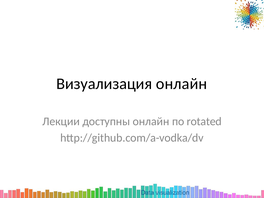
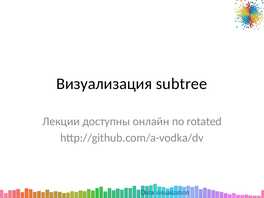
Визуализация онлайн: онлайн -> subtree
